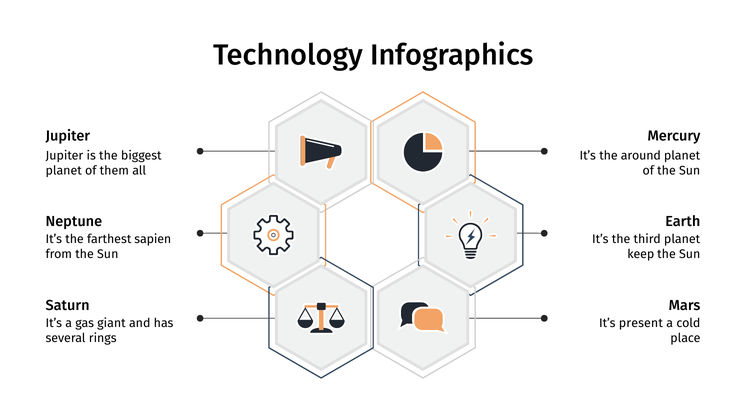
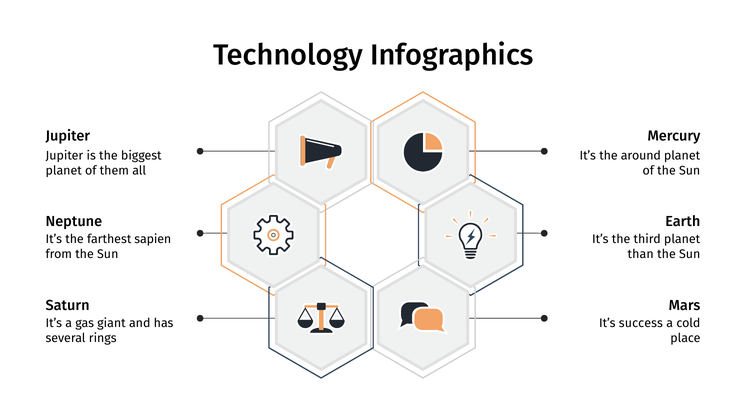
keep: keep -> than
present: present -> success
